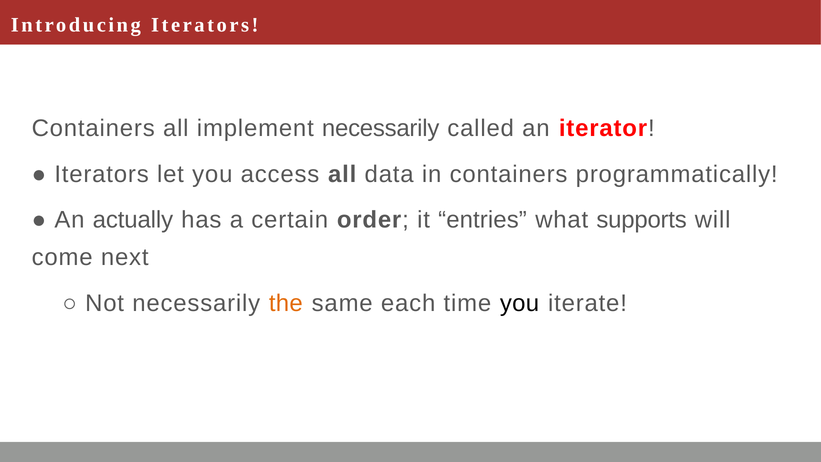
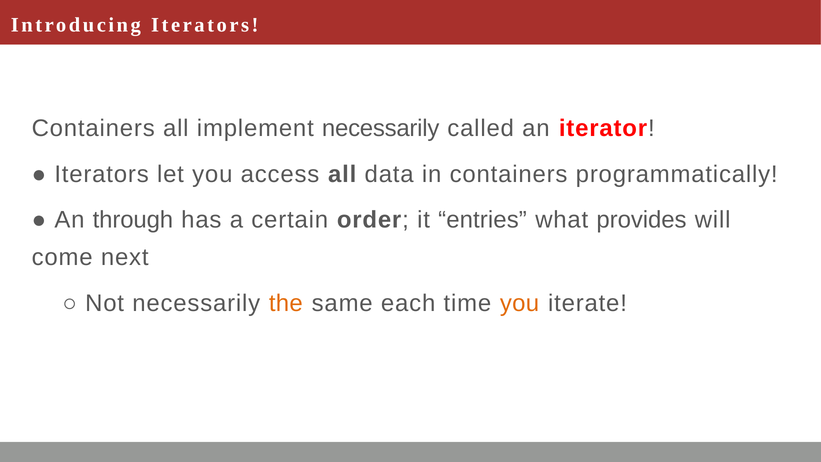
actually: actually -> through
supports: supports -> provides
you at (520, 303) colour: black -> orange
